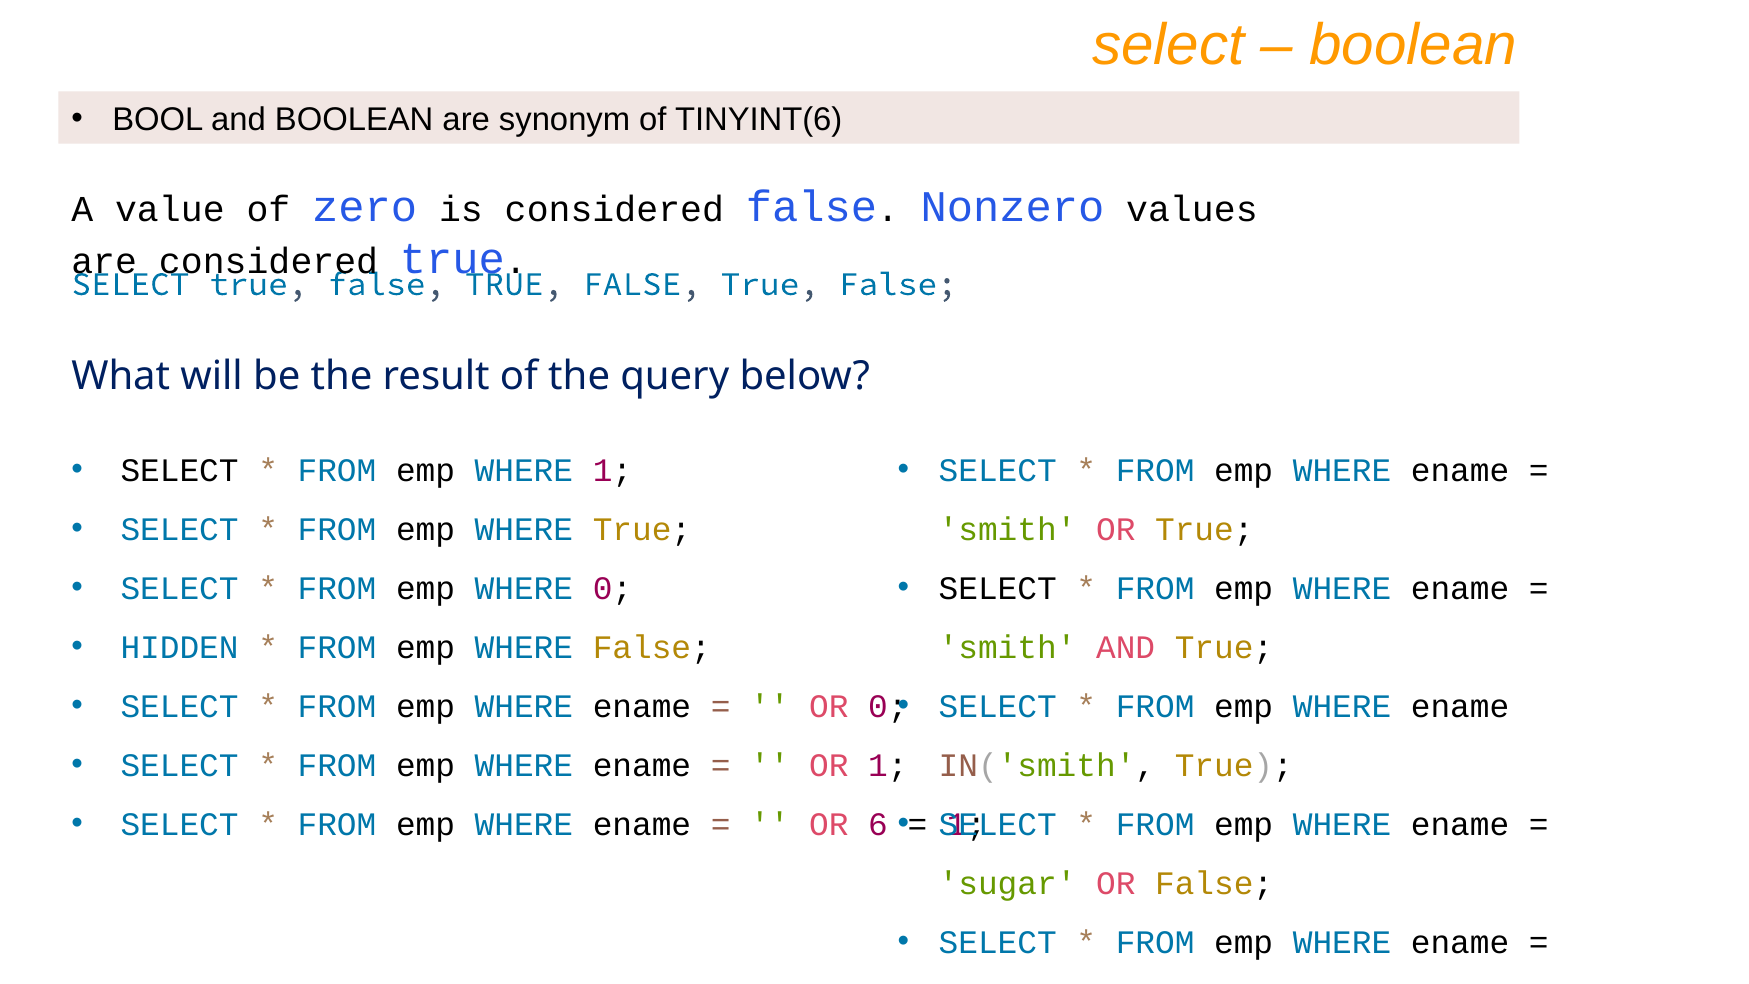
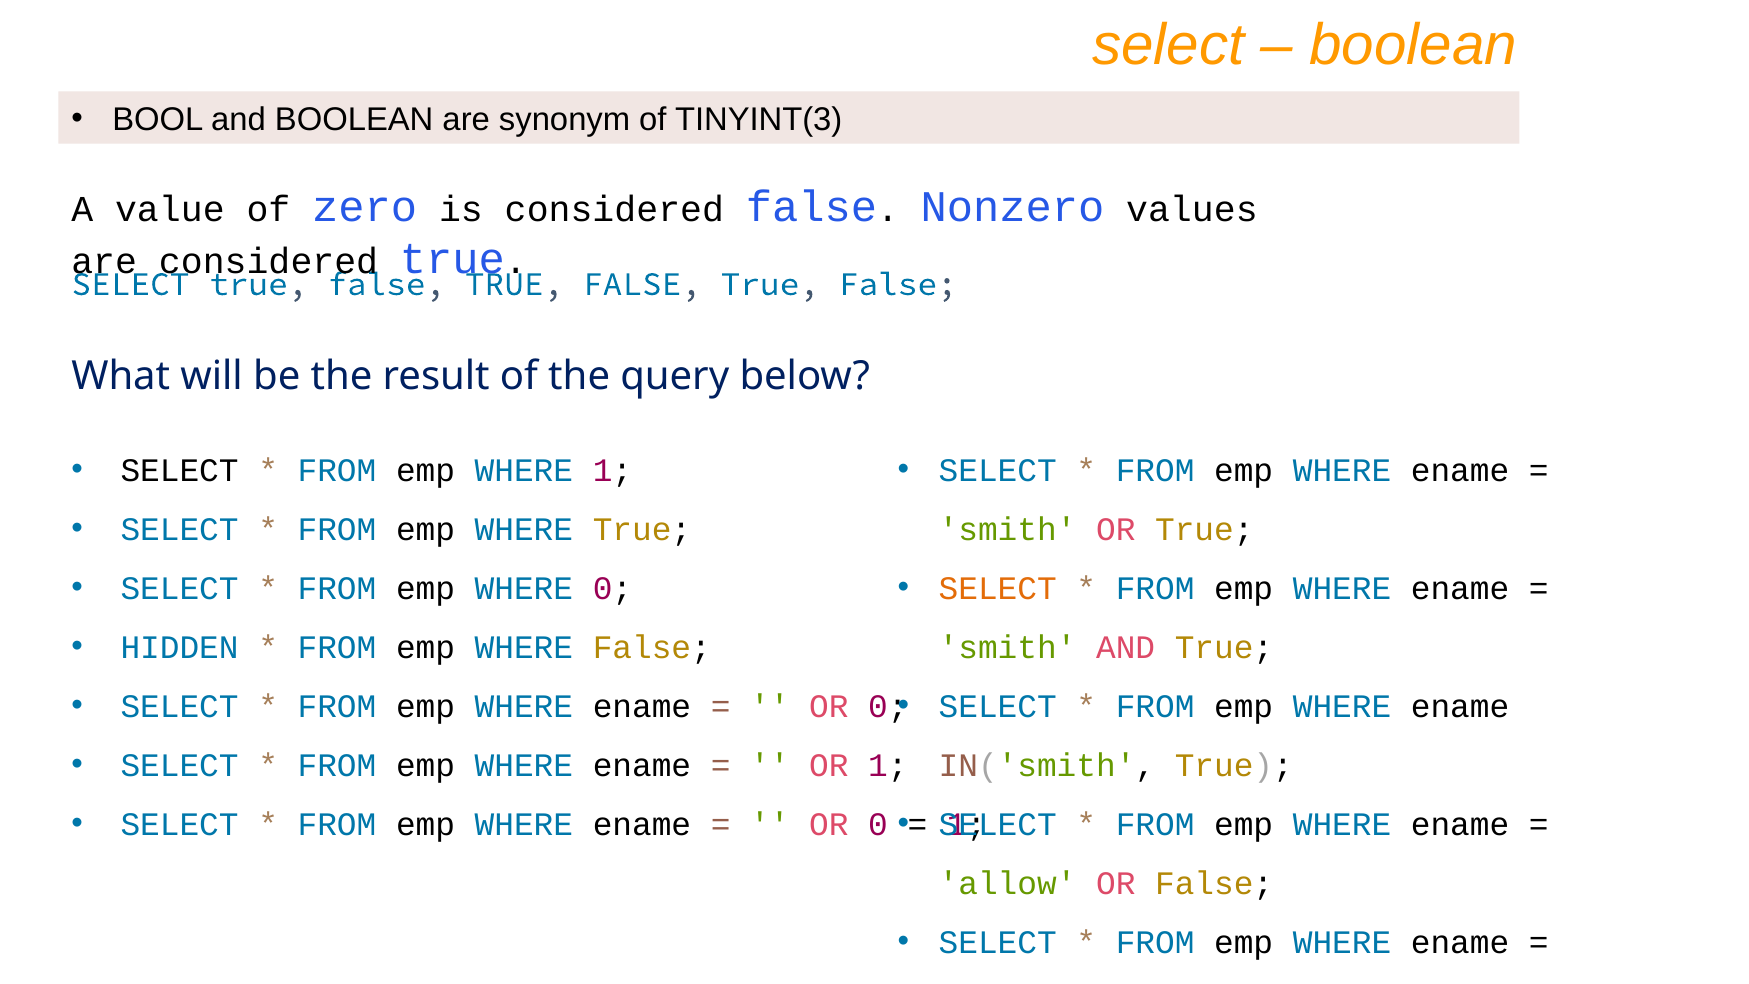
TINYINT(6: TINYINT(6 -> TINYINT(3
SELECT at (998, 588) colour: black -> orange
6 at (878, 825): 6 -> 0
sugar: sugar -> allow
